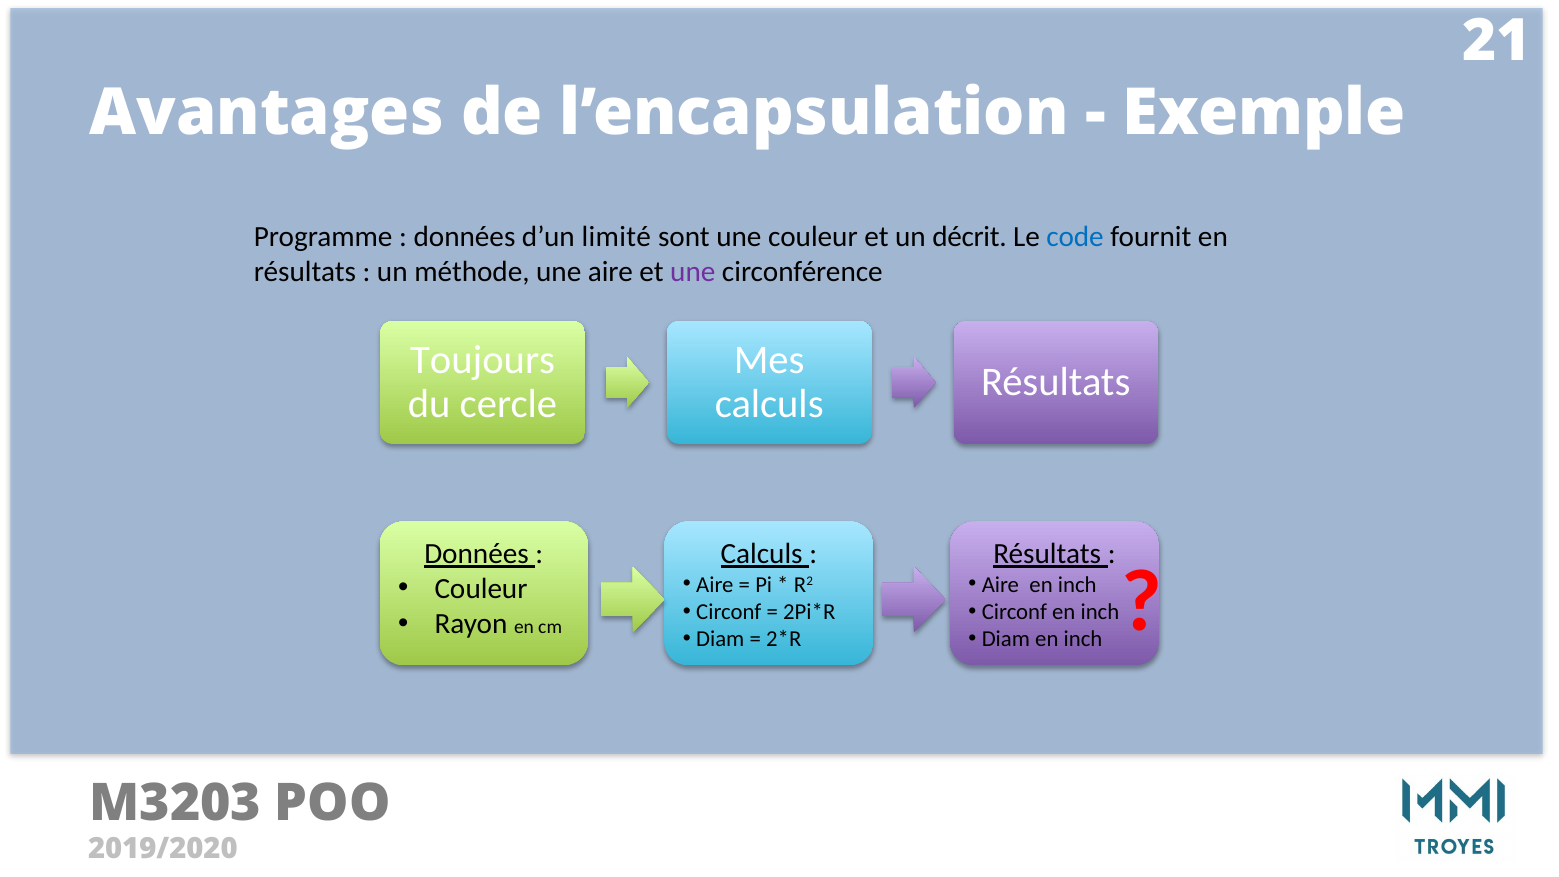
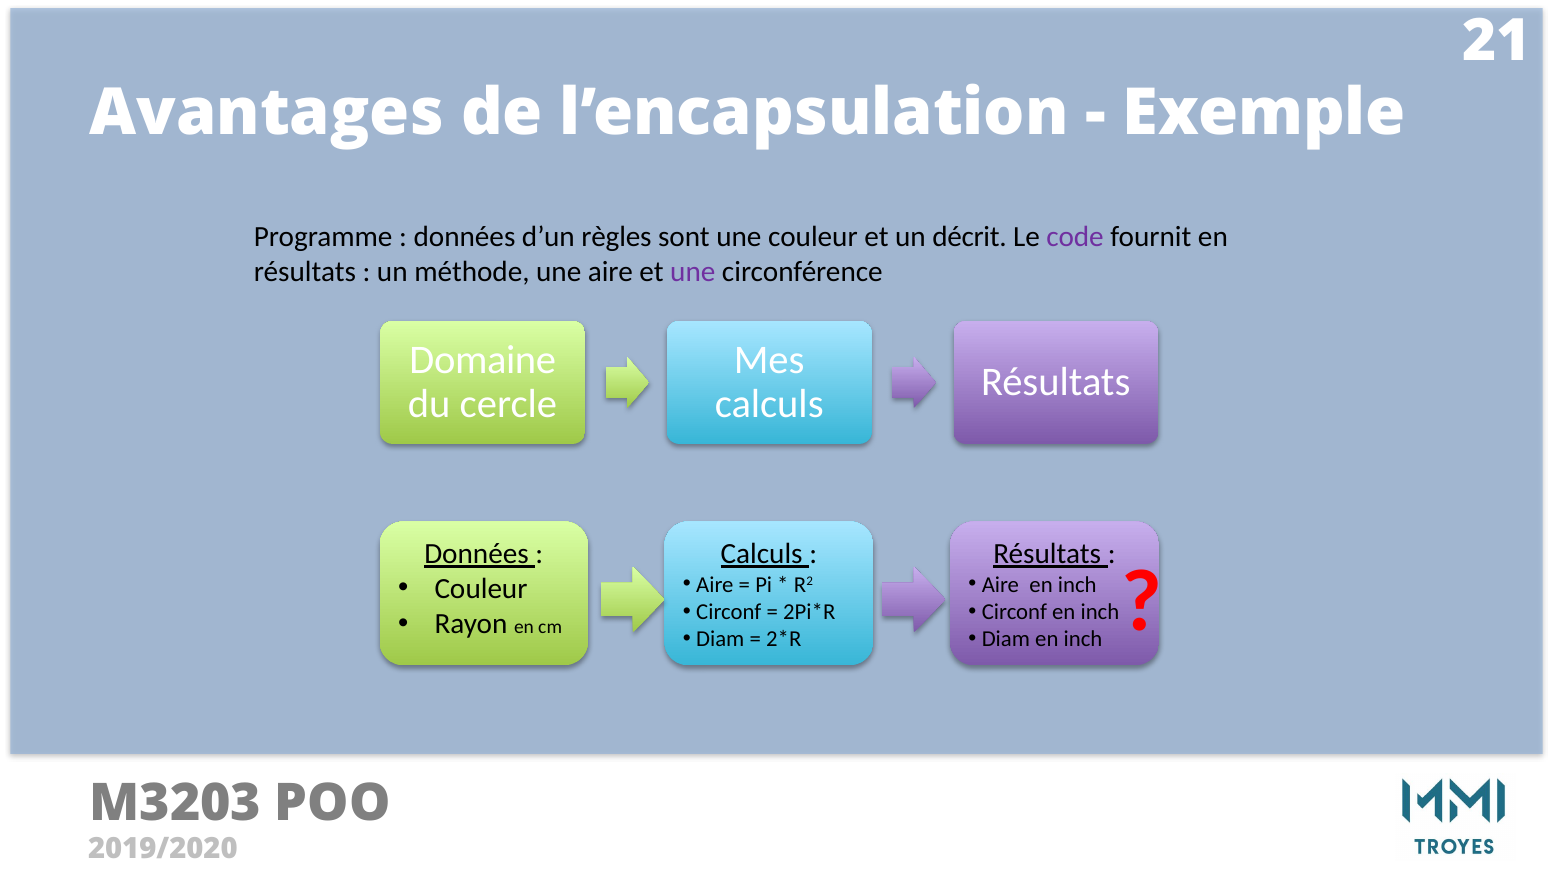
limité: limité -> règles
code colour: blue -> purple
Toujours: Toujours -> Domaine
